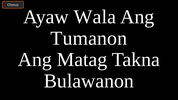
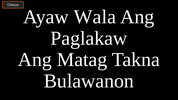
Tumanon: Tumanon -> Paglakaw
